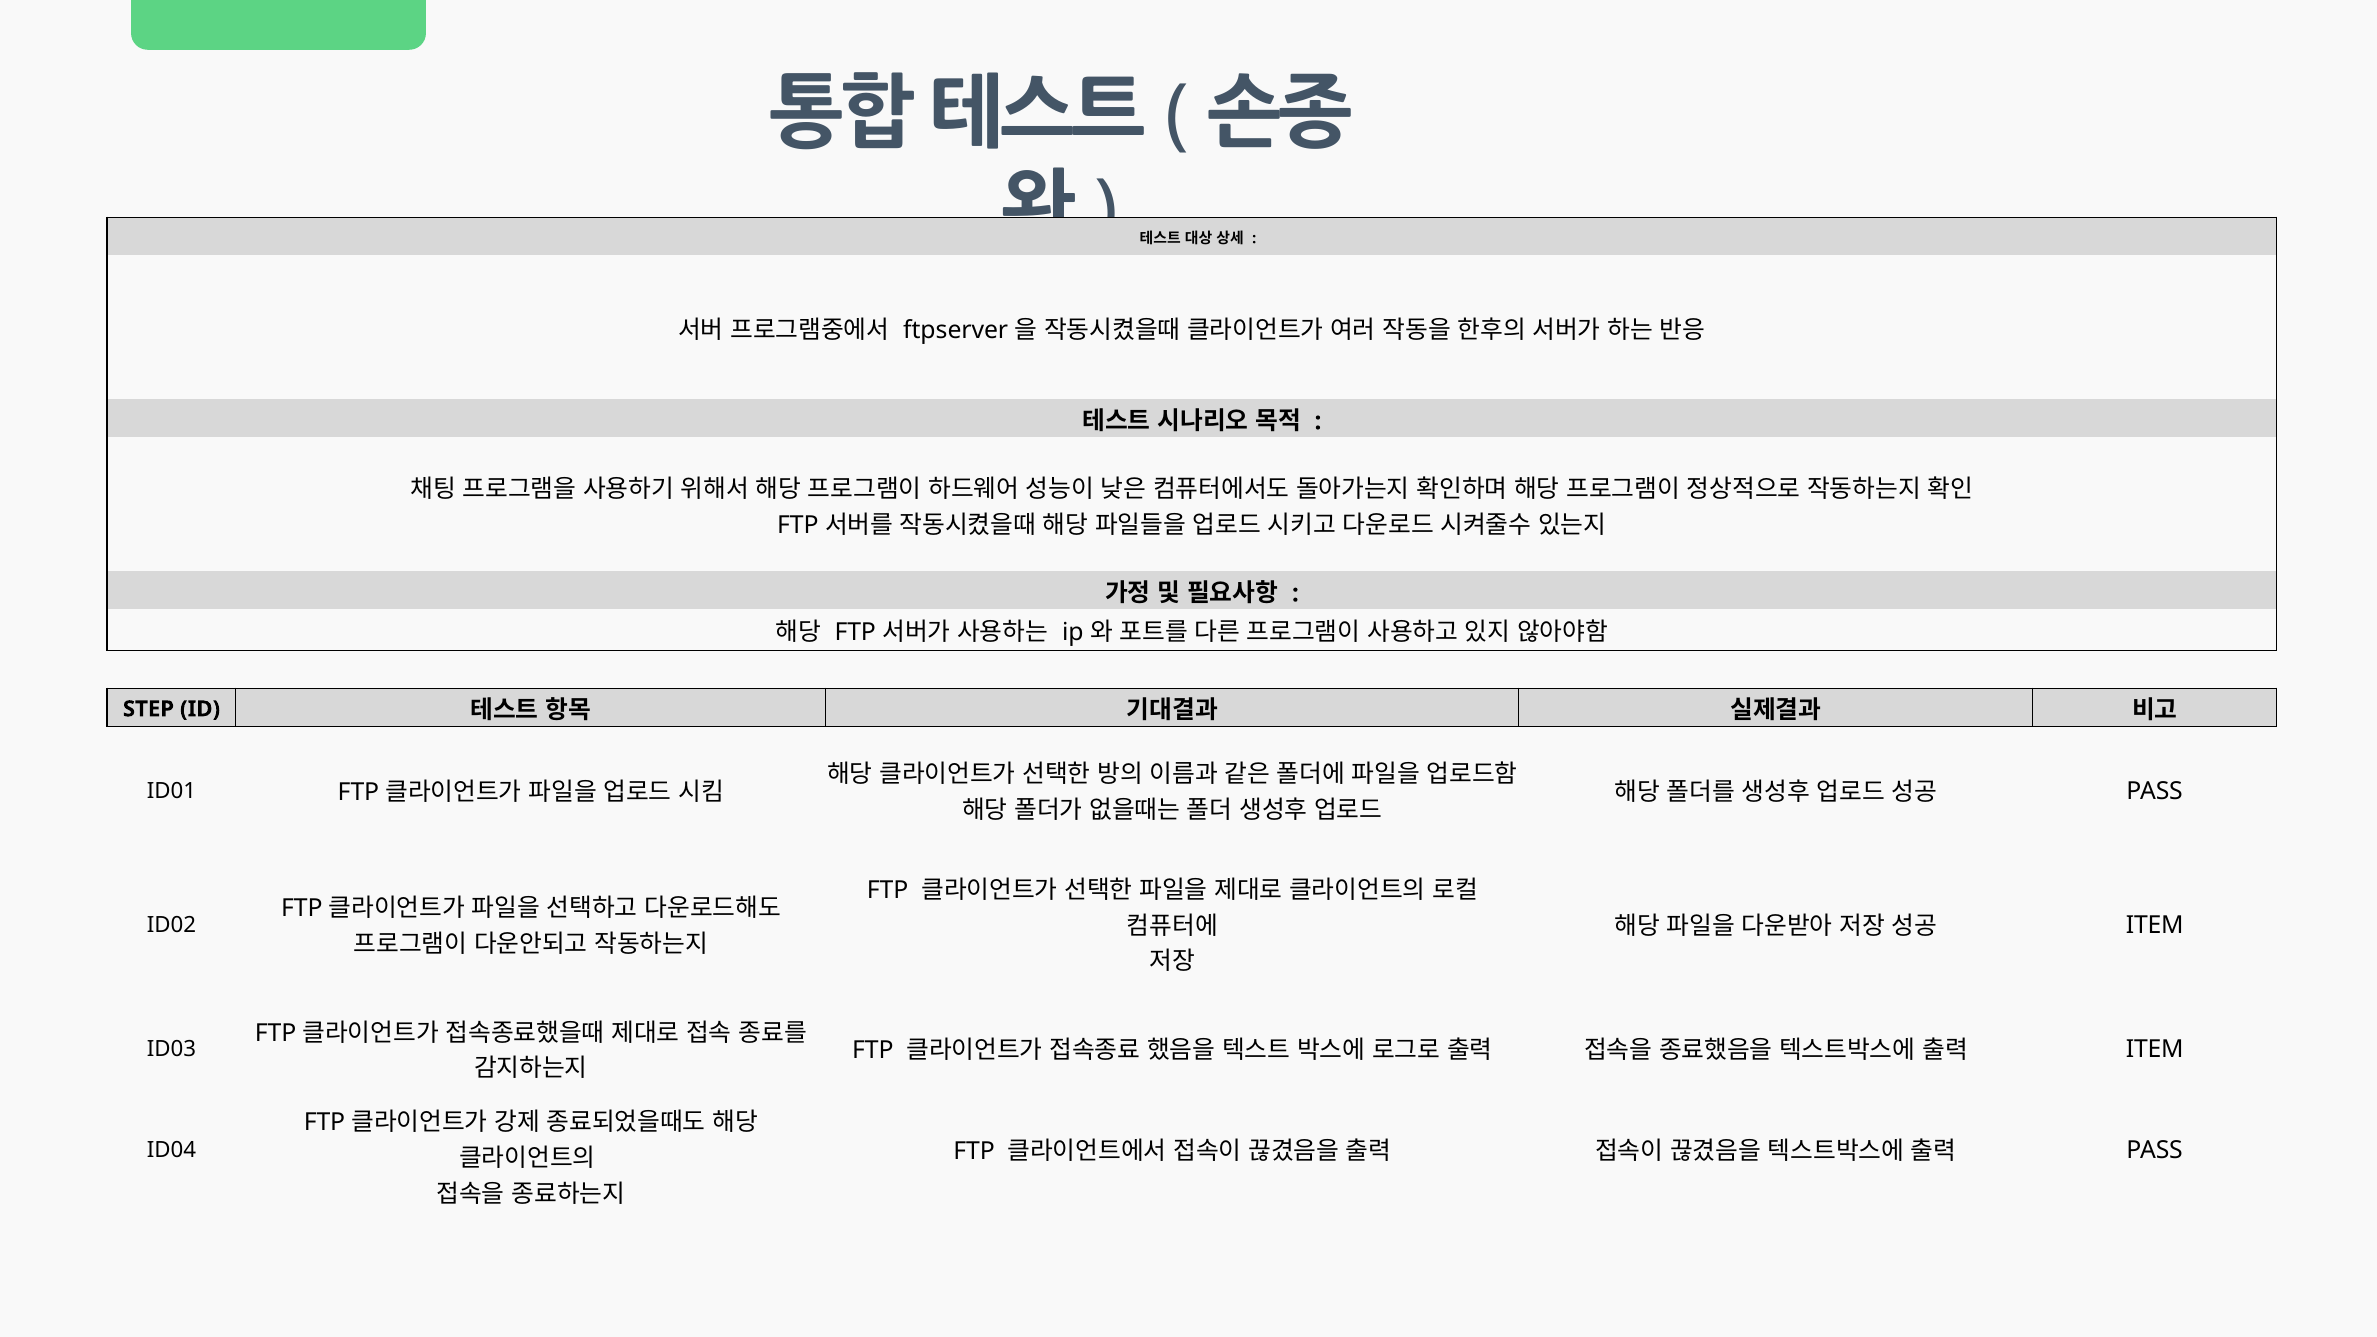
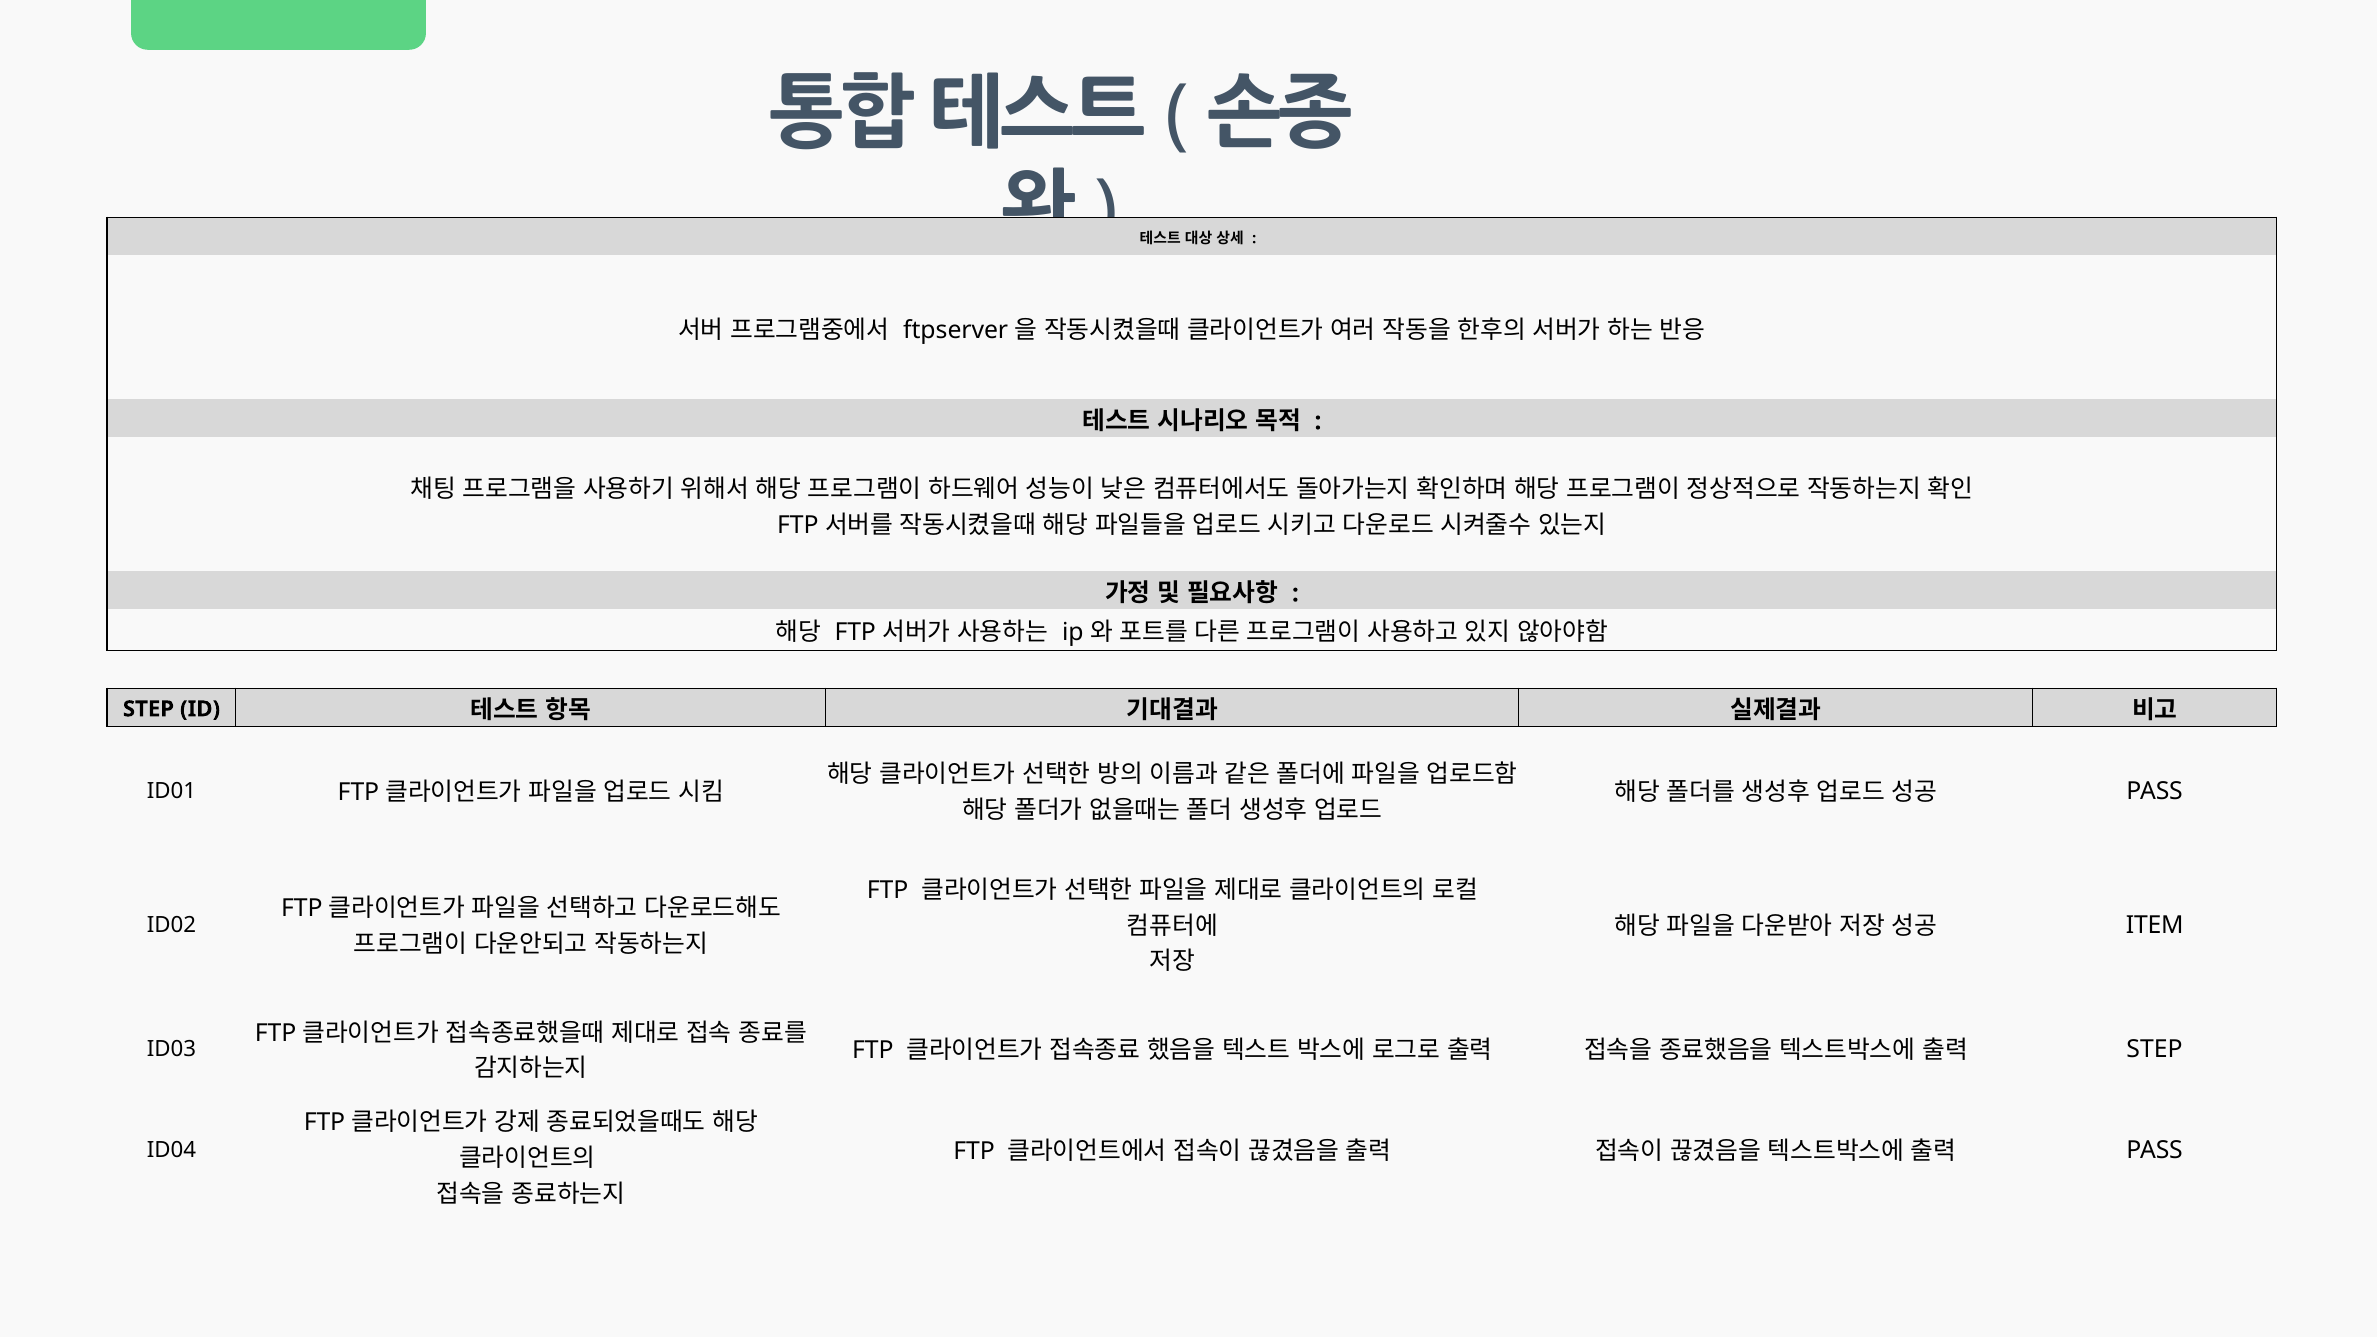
ITEM at (2155, 1050): ITEM -> STEP
